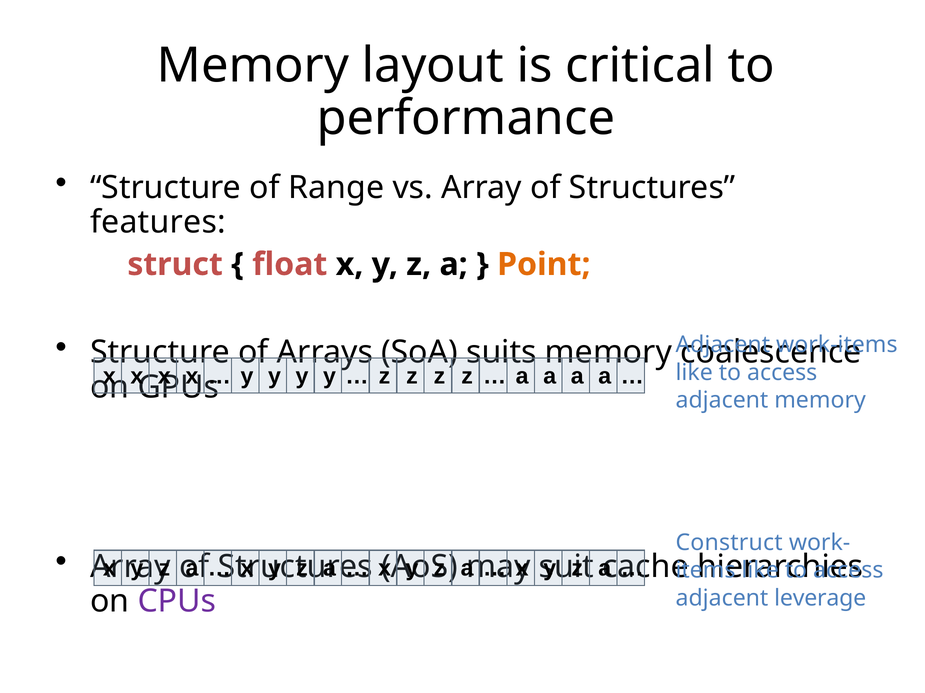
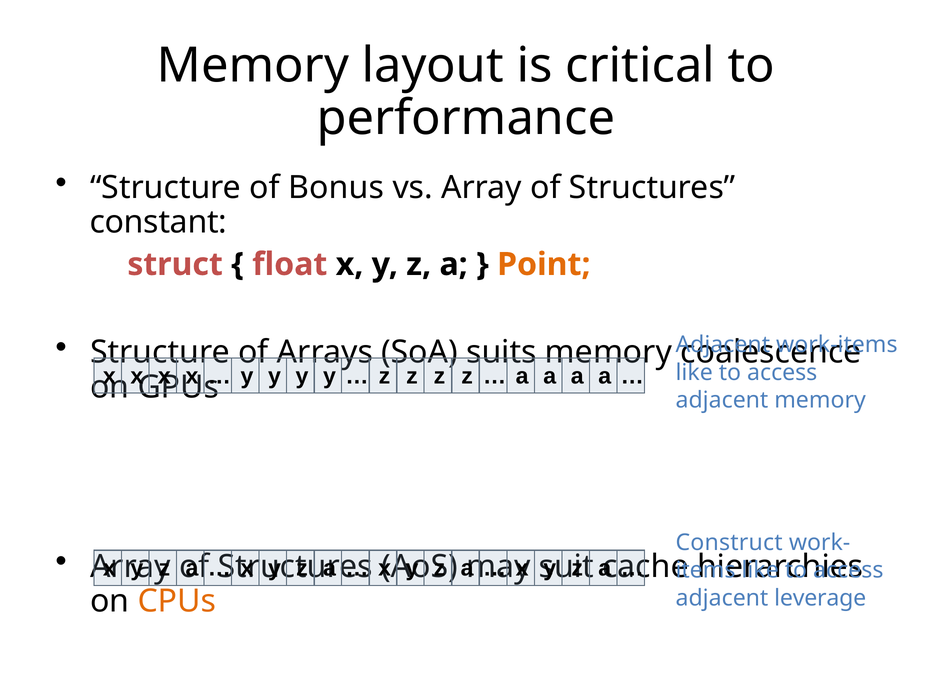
Range: Range -> Bonus
features: features -> constant
CPUs colour: purple -> orange
